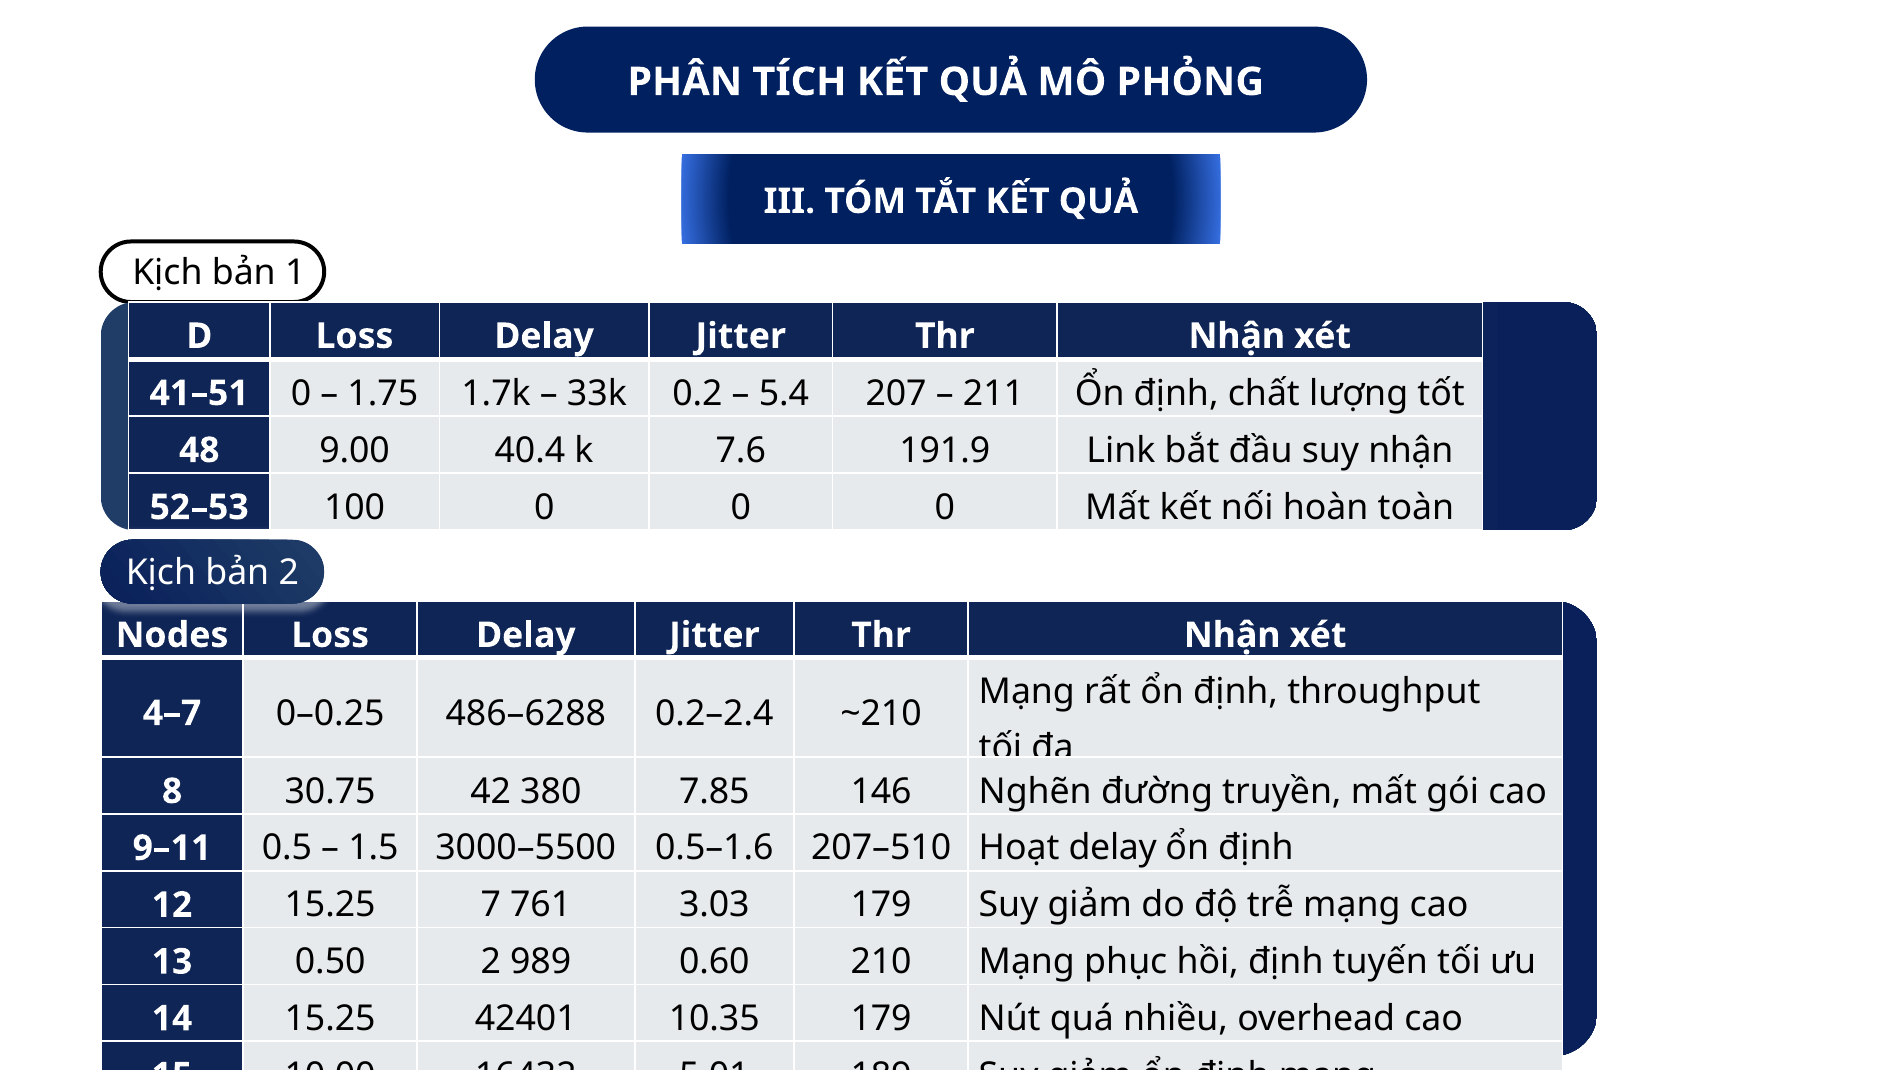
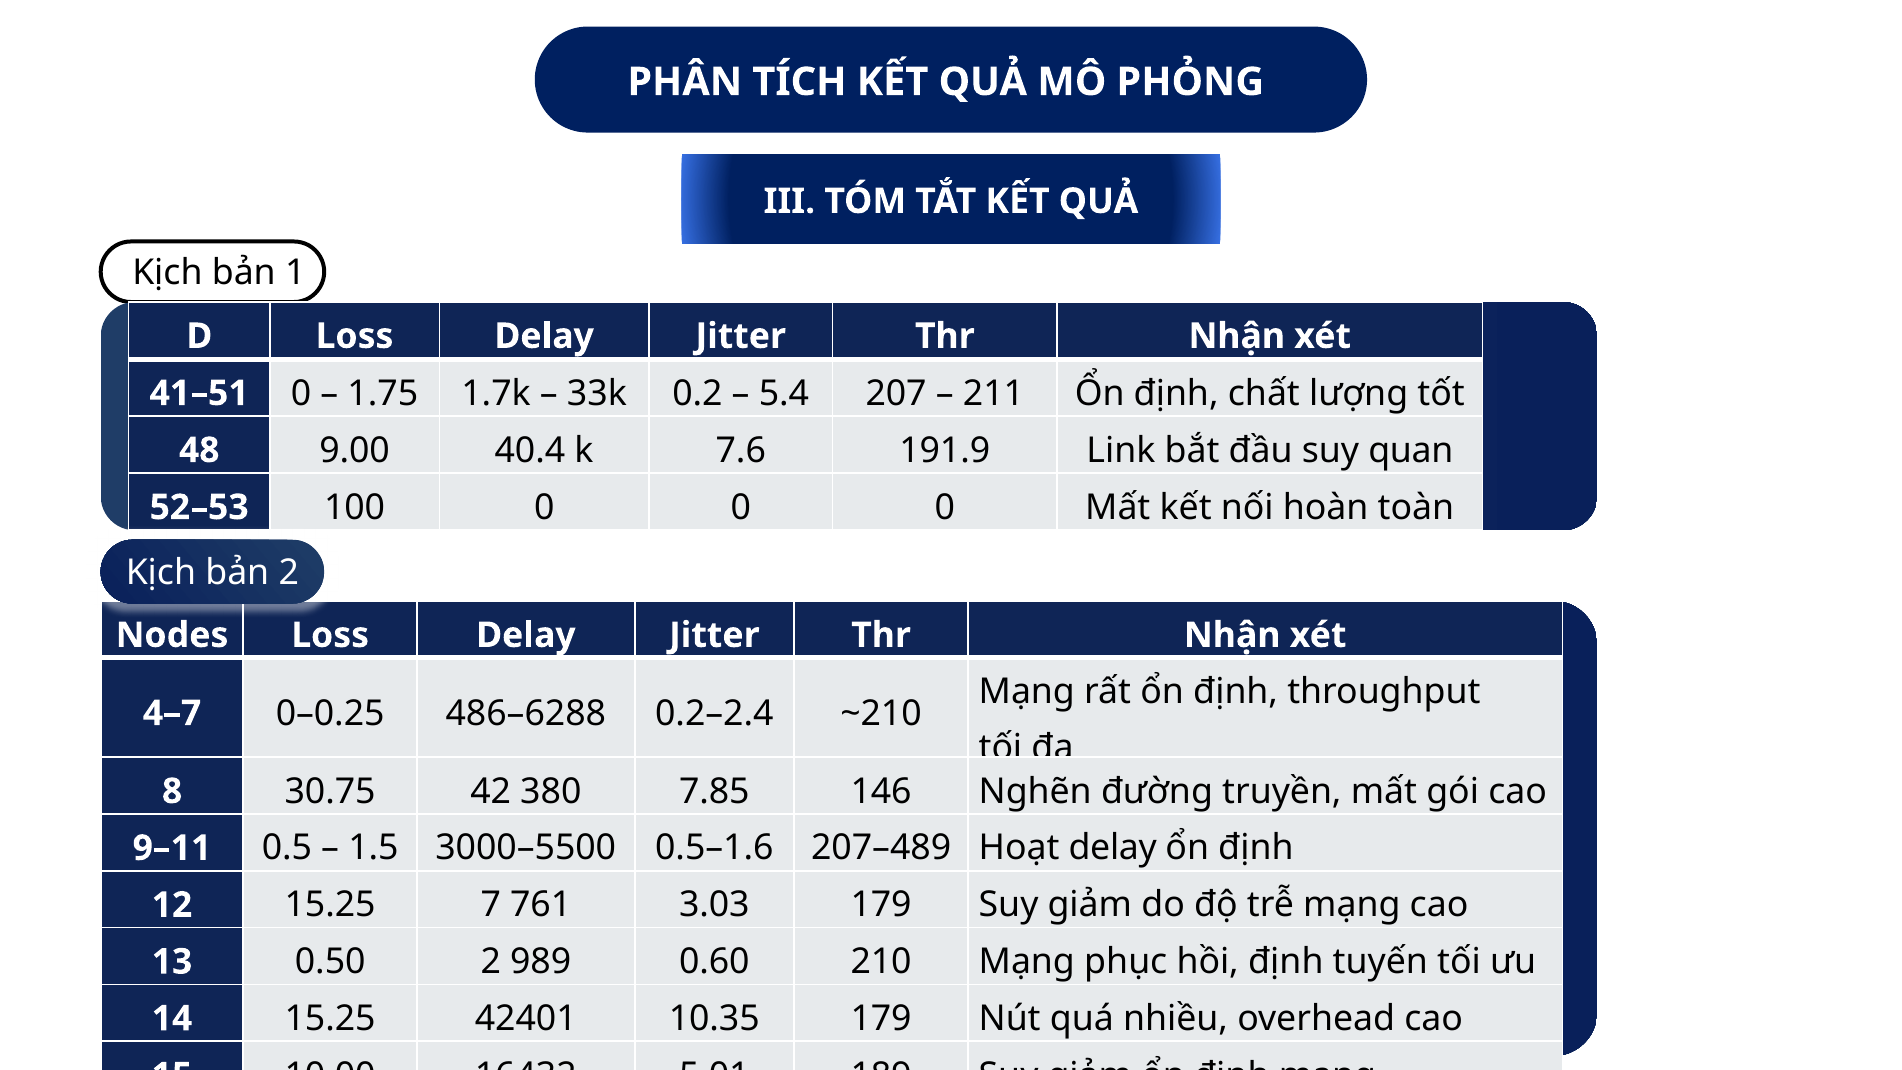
suy nhận: nhận -> quan
207–510: 207–510 -> 207–489
